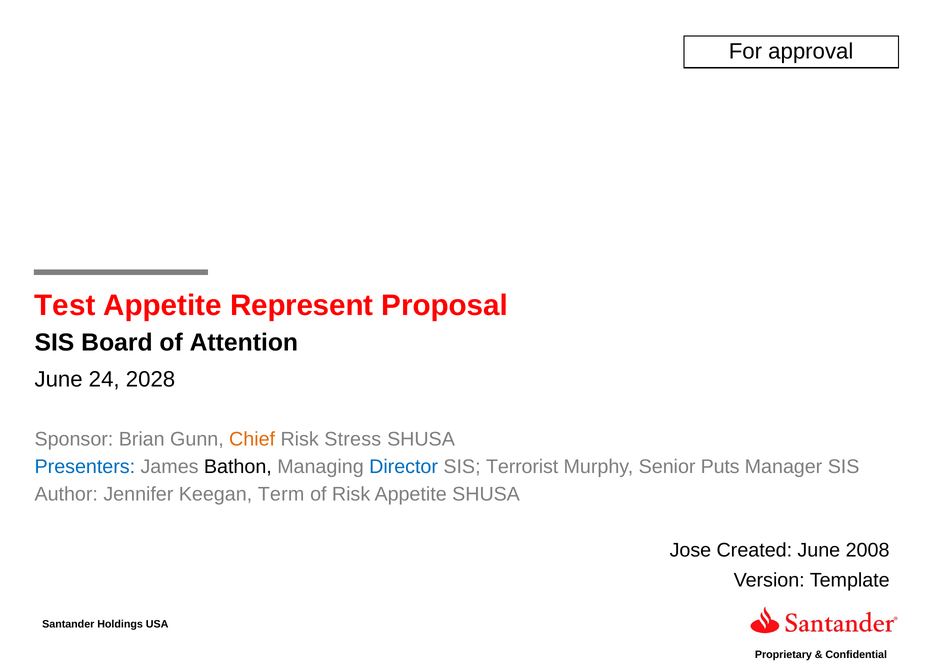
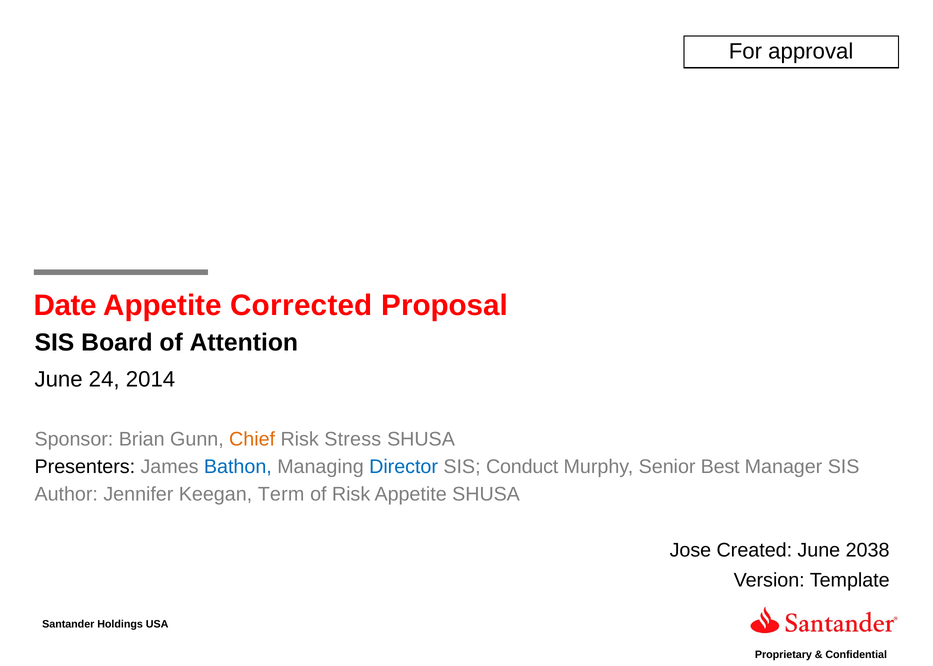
Test: Test -> Date
Represent: Represent -> Corrected
2028: 2028 -> 2014
Presenters colour: blue -> black
Bathon colour: black -> blue
Terrorist: Terrorist -> Conduct
Puts: Puts -> Best
2008: 2008 -> 2038
